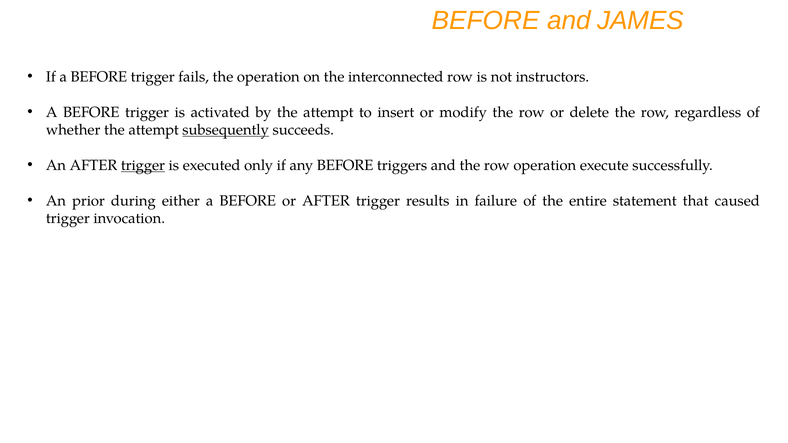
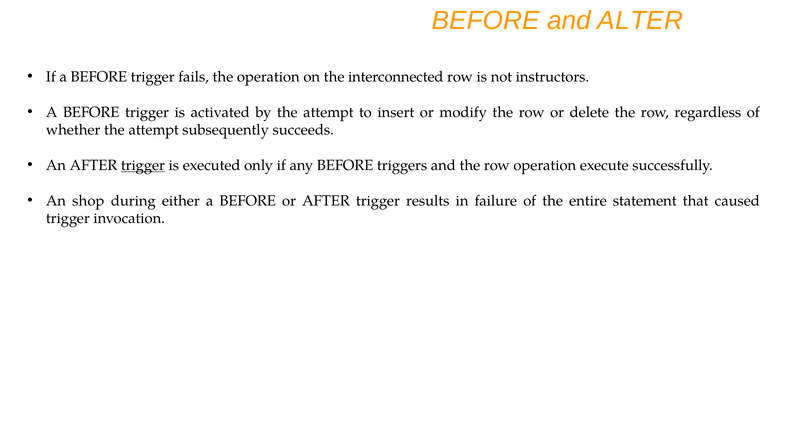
JAMES: JAMES -> ALTER
subsequently underline: present -> none
prior: prior -> shop
